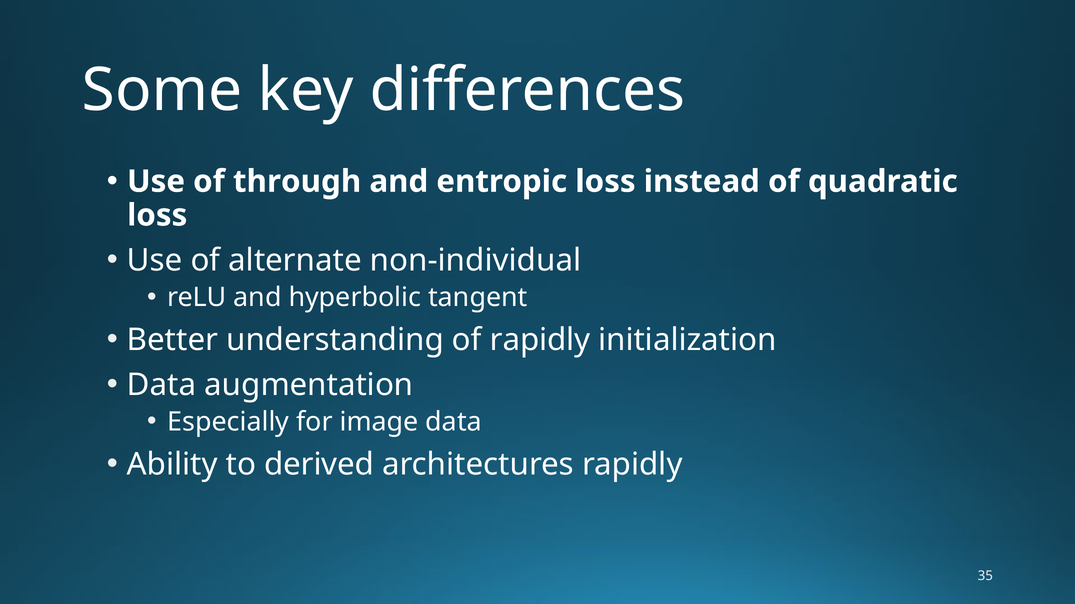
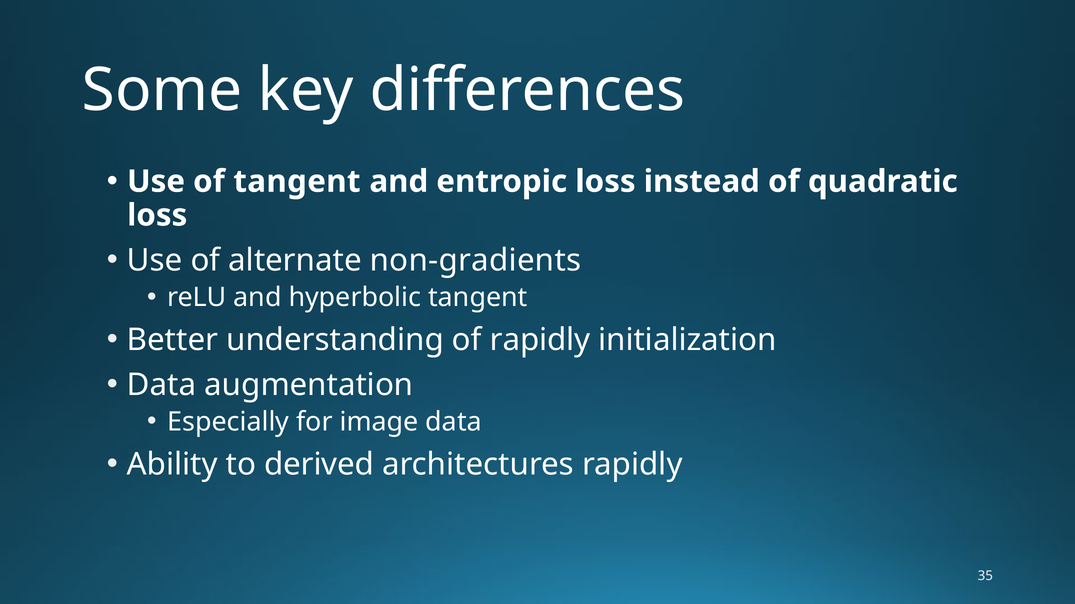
of through: through -> tangent
non-individual: non-individual -> non-gradients
